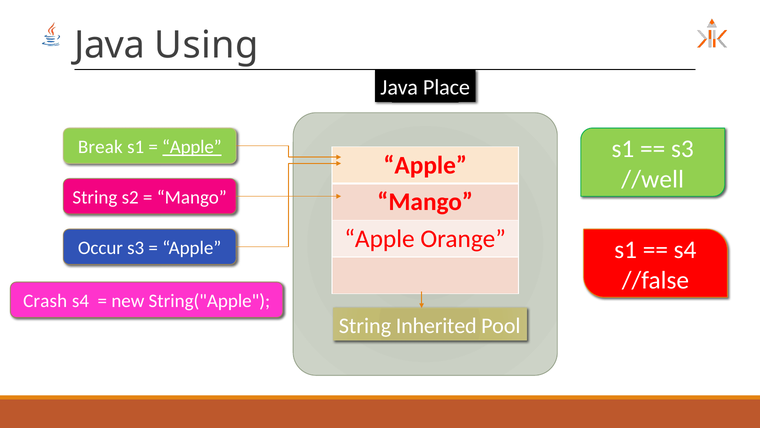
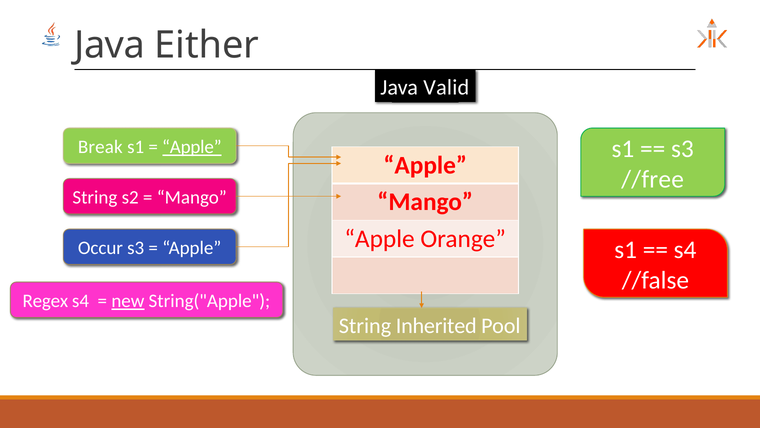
Using: Using -> Either
Place: Place -> Valid
//well: //well -> //free
Crash: Crash -> Regex
new underline: none -> present
